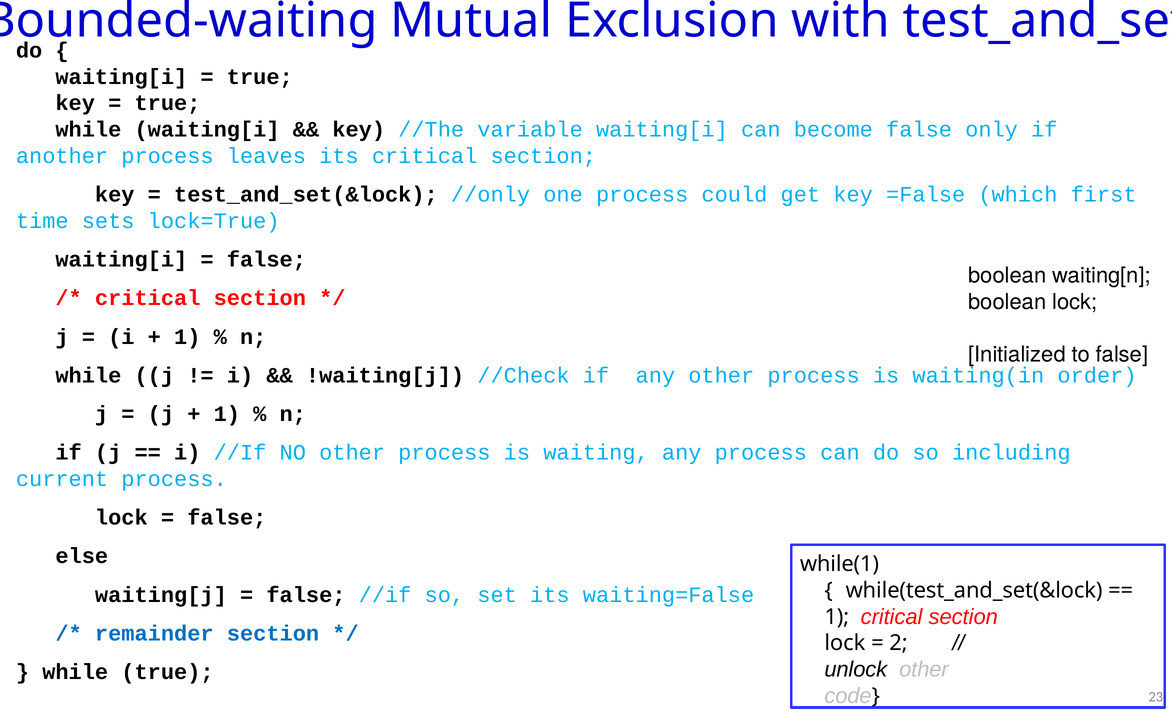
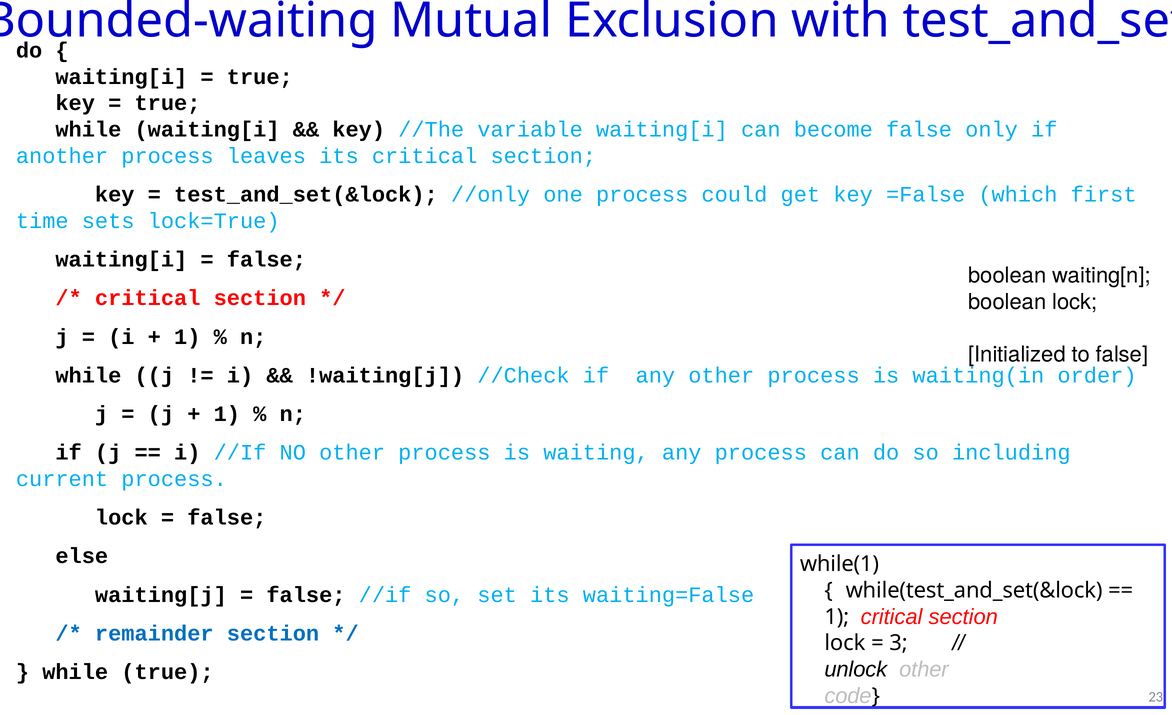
2: 2 -> 3
